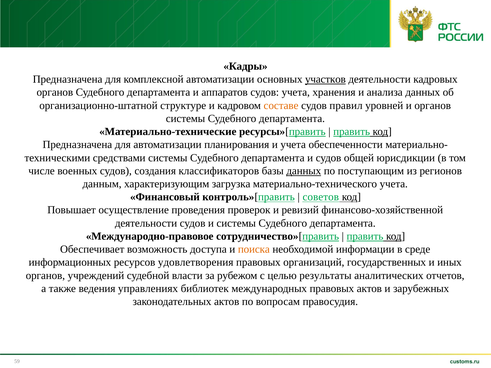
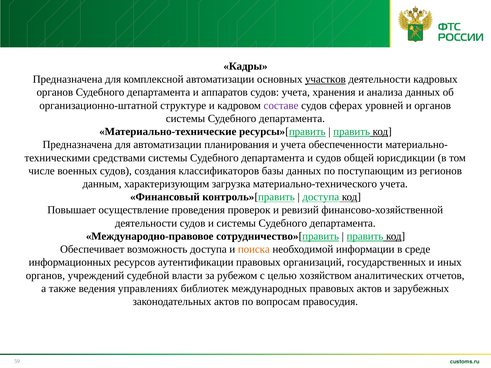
составе colour: orange -> purple
правил: правил -> сферах
данных at (304, 171) underline: present -> none
советов at (321, 197): советов -> доступа
удовлетворения: удовлетворения -> аутентификации
результаты: результаты -> хозяйством
